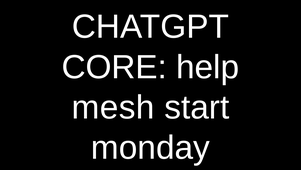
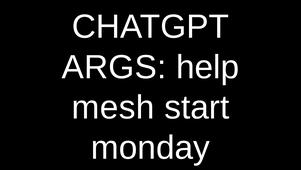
CORE: CORE -> ARGS
